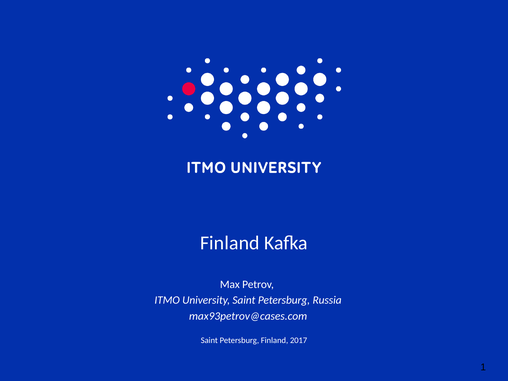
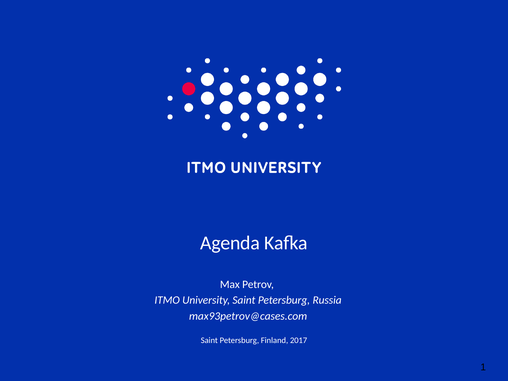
Finland at (230, 243): Finland -> Agenda
